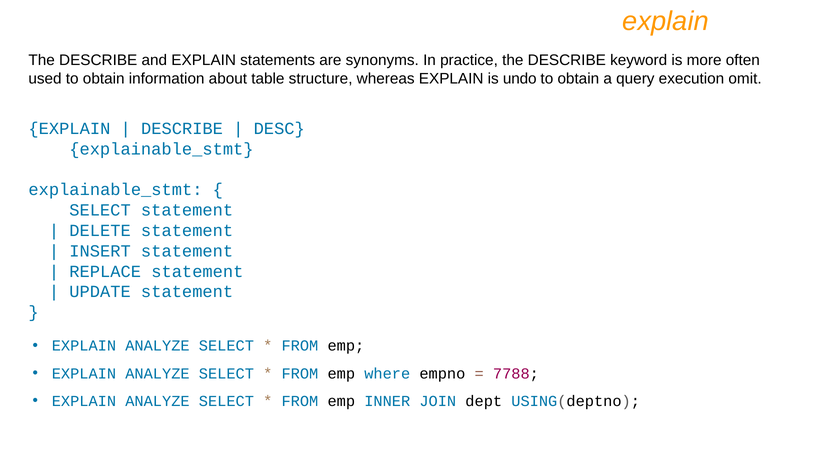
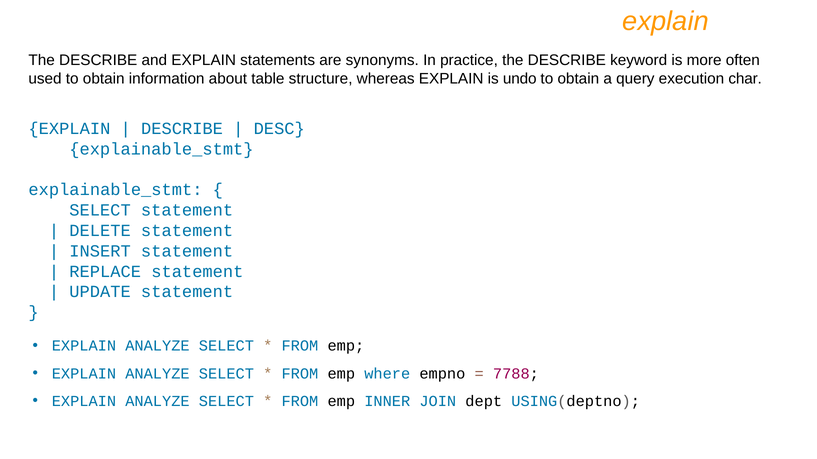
omit: omit -> char
